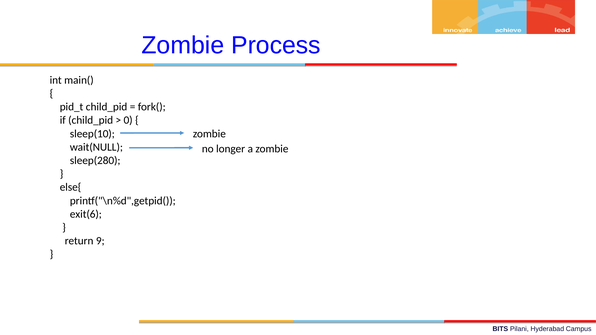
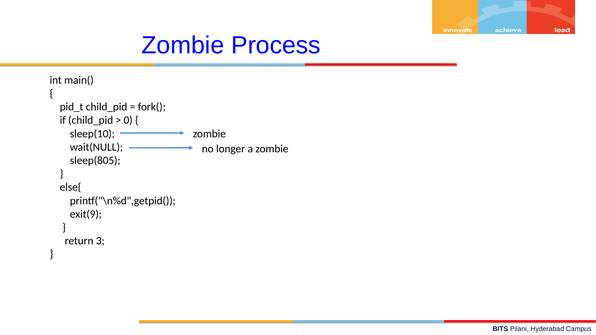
sleep(280: sleep(280 -> sleep(805
exit(6: exit(6 -> exit(9
9: 9 -> 3
